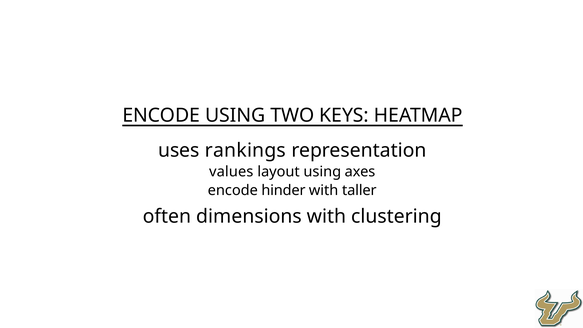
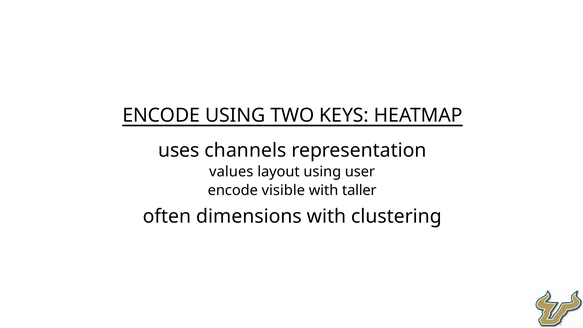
rankings: rankings -> channels
axes: axes -> user
hinder: hinder -> visible
